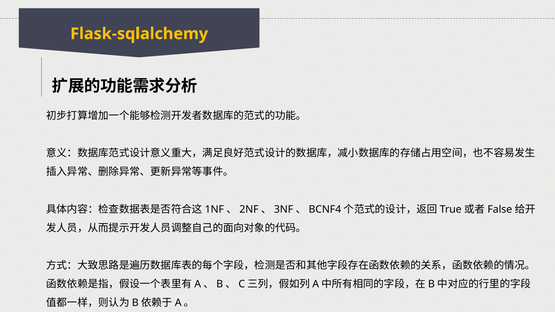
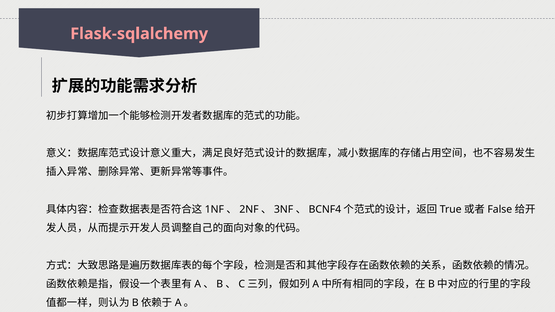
Flask-sqlalchemy colour: yellow -> pink
